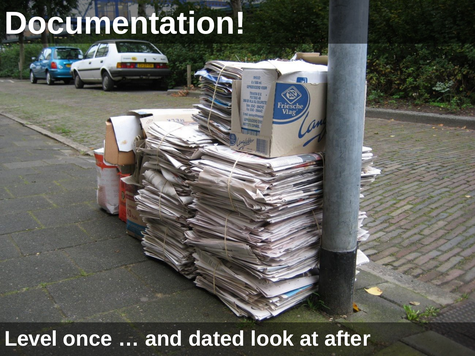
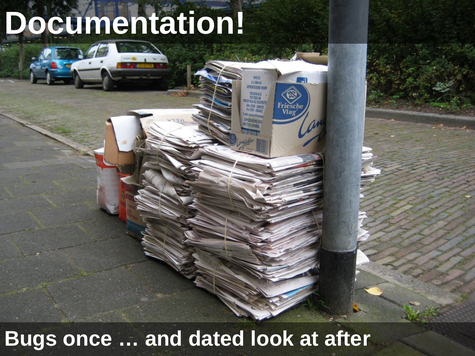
Level: Level -> Bugs
